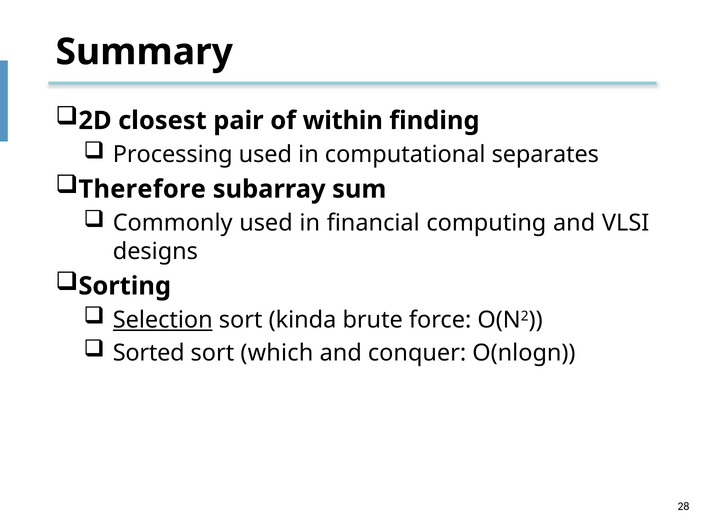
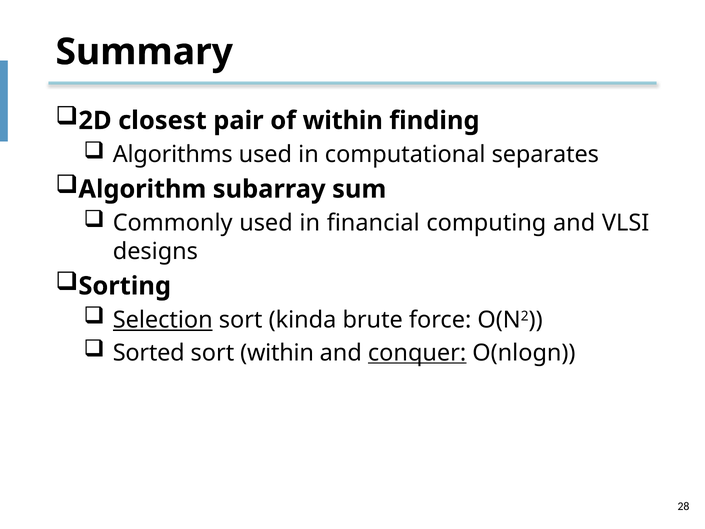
Processing: Processing -> Algorithms
Therefore: Therefore -> Algorithm
sort which: which -> within
conquer underline: none -> present
